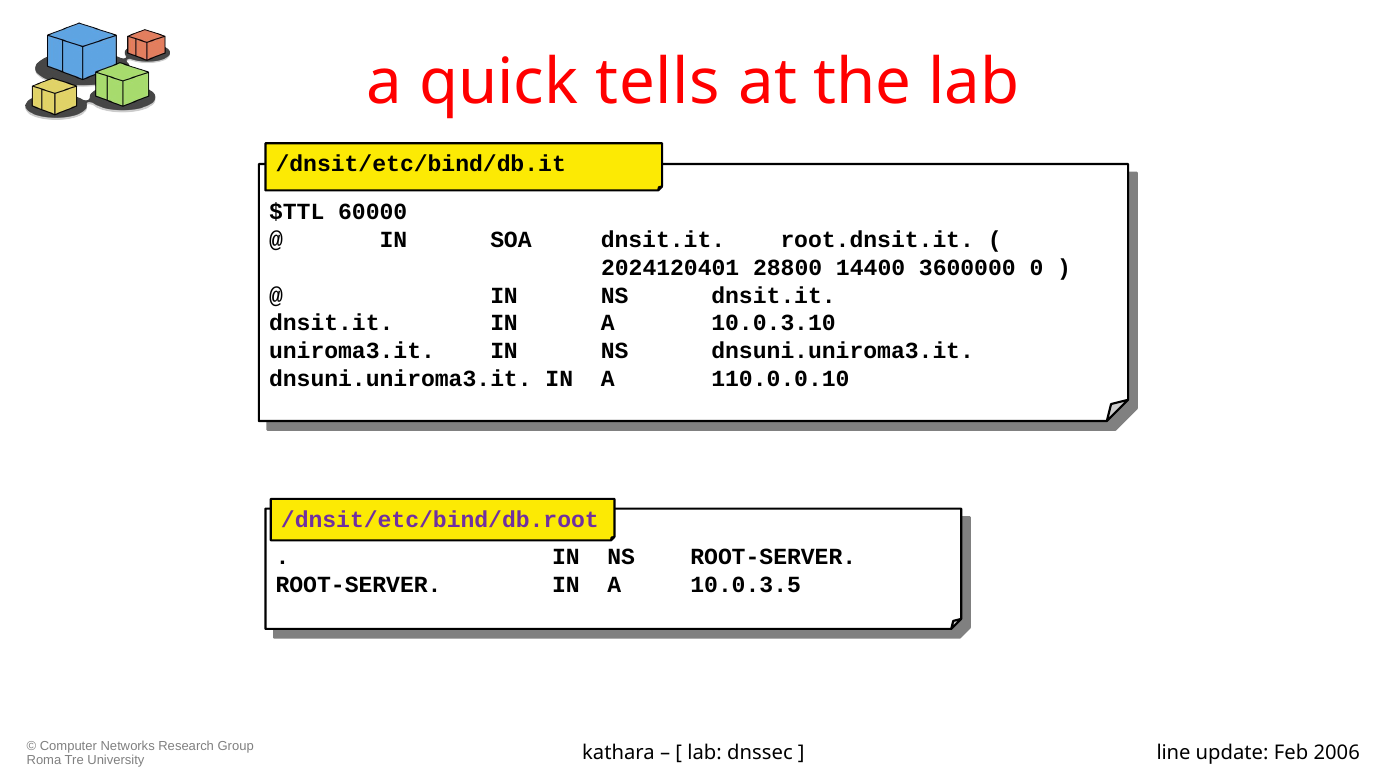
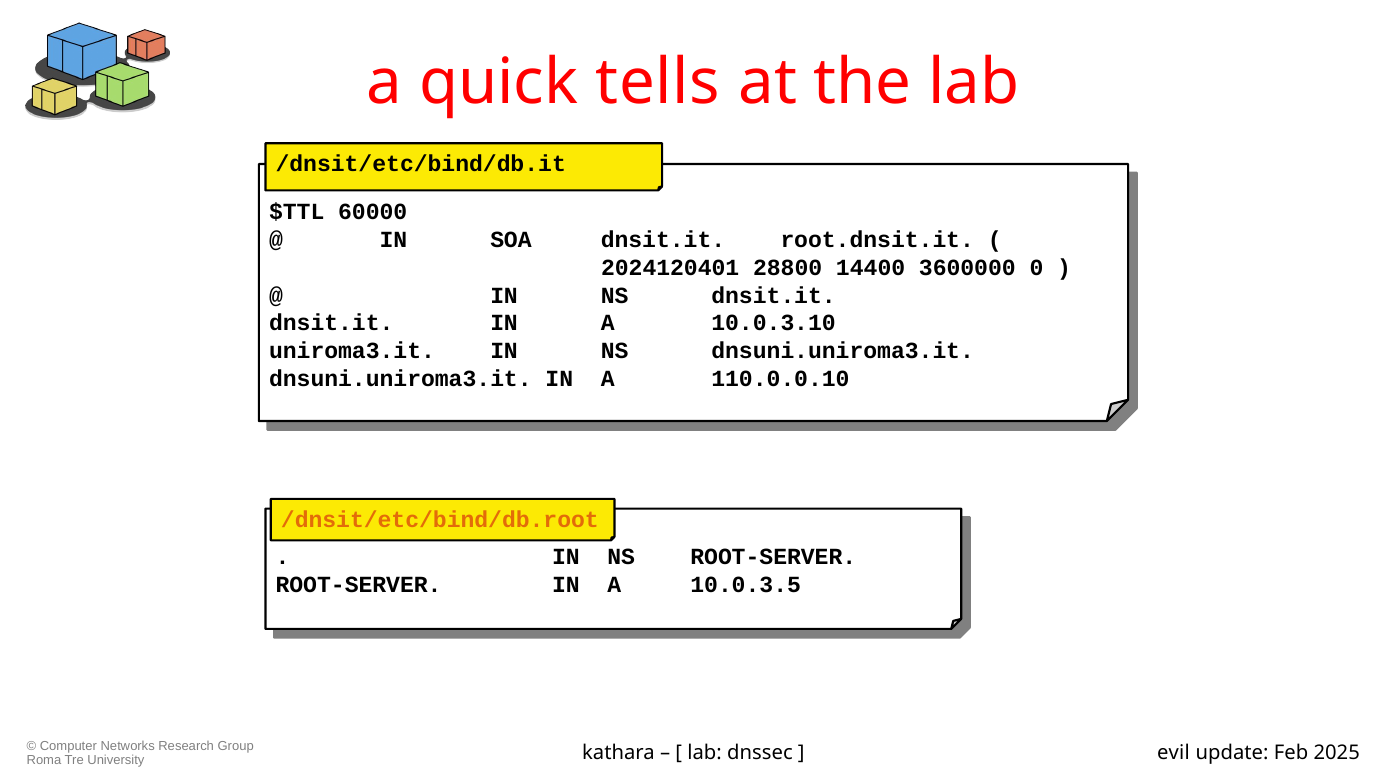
/dnsit/etc/bind/db.root colour: purple -> orange
line: line -> evil
2006: 2006 -> 2025
